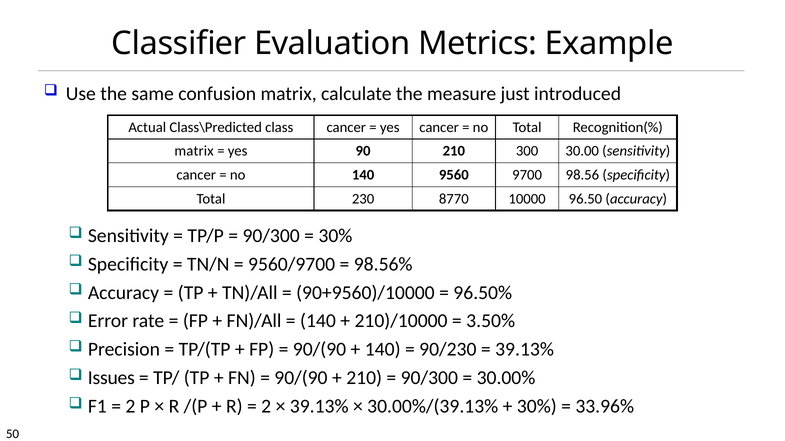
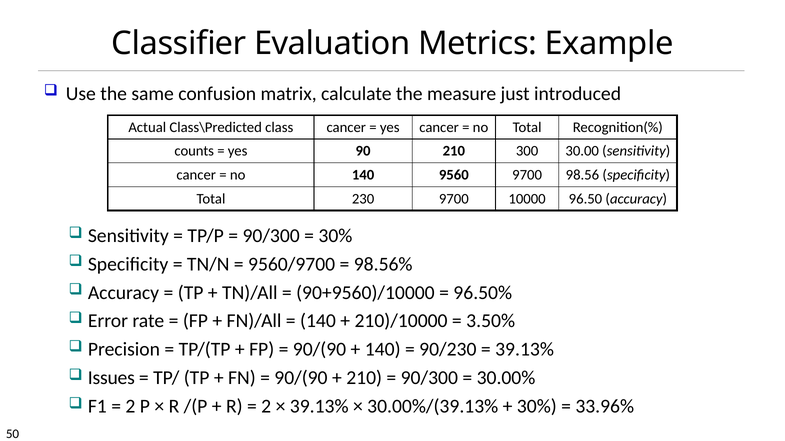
matrix at (194, 151): matrix -> counts
230 8770: 8770 -> 9700
